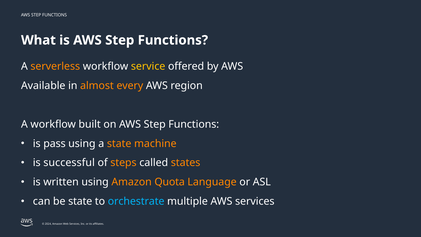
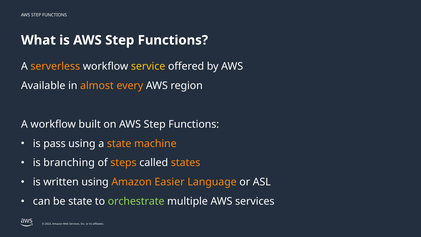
successful: successful -> branching
Quota: Quota -> Easier
orchestrate colour: light blue -> light green
